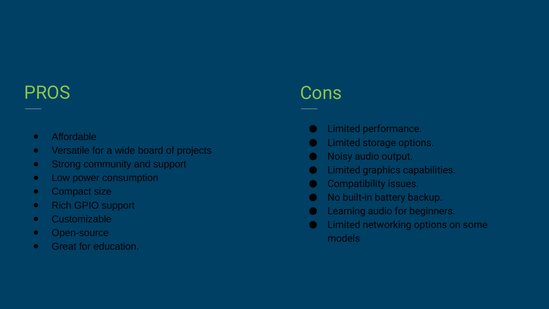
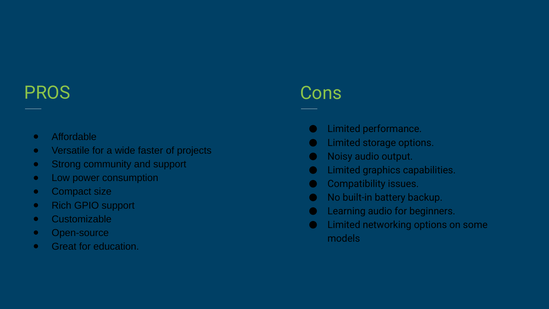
board: board -> faster
